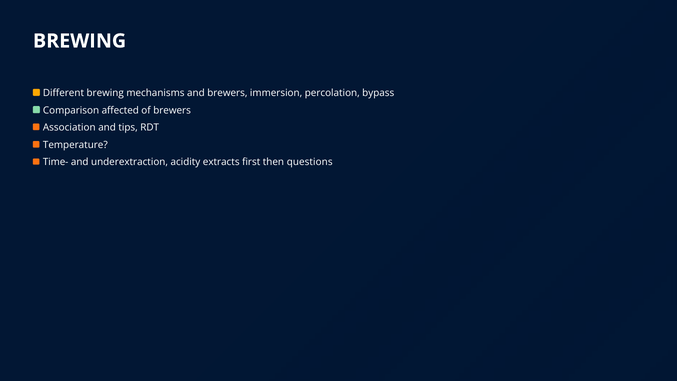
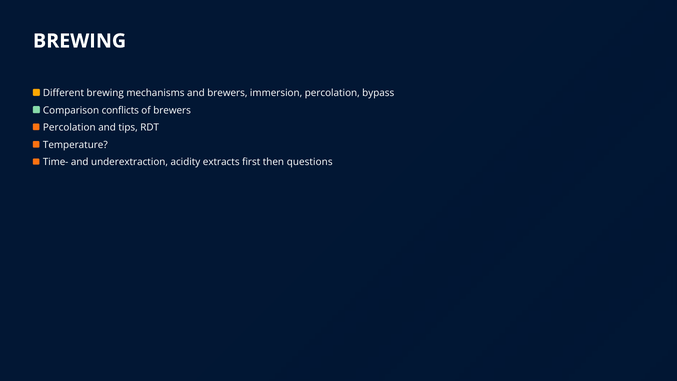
affected: affected -> conflicts
Association at (69, 128): Association -> Percolation
